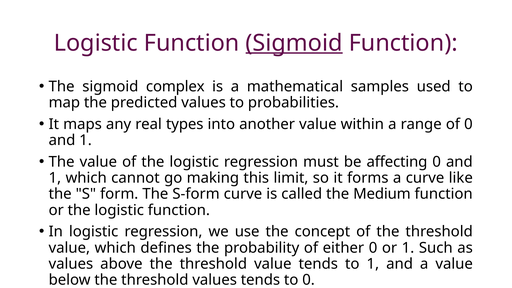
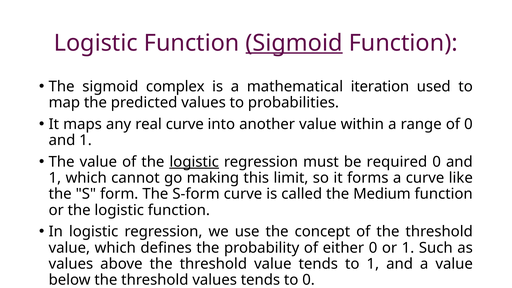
samples: samples -> iteration
real types: types -> curve
logistic at (194, 162) underline: none -> present
affecting: affecting -> required
